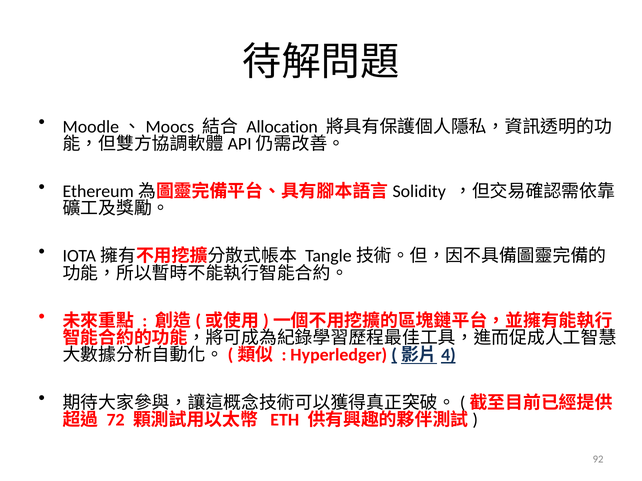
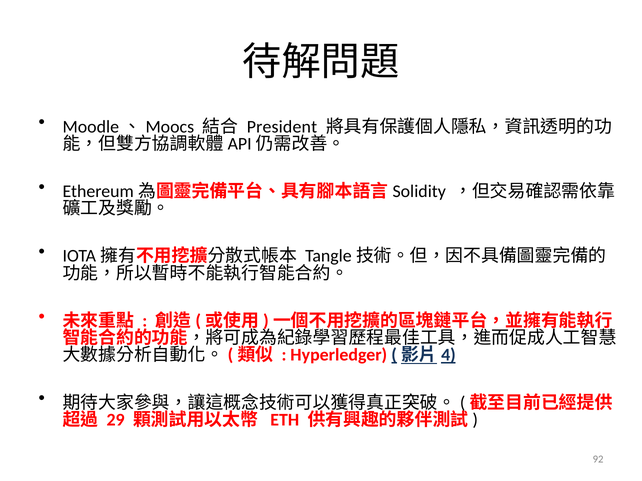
Allocation: Allocation -> President
72: 72 -> 29
